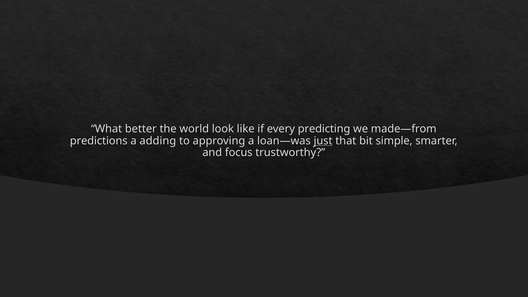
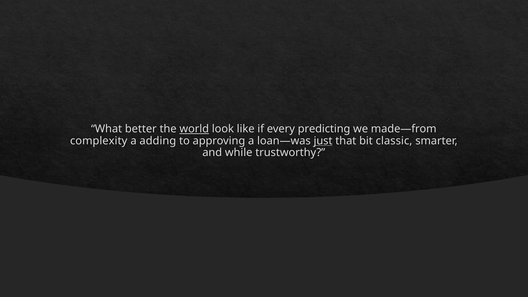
world underline: none -> present
predictions: predictions -> complexity
simple: simple -> classic
focus: focus -> while
